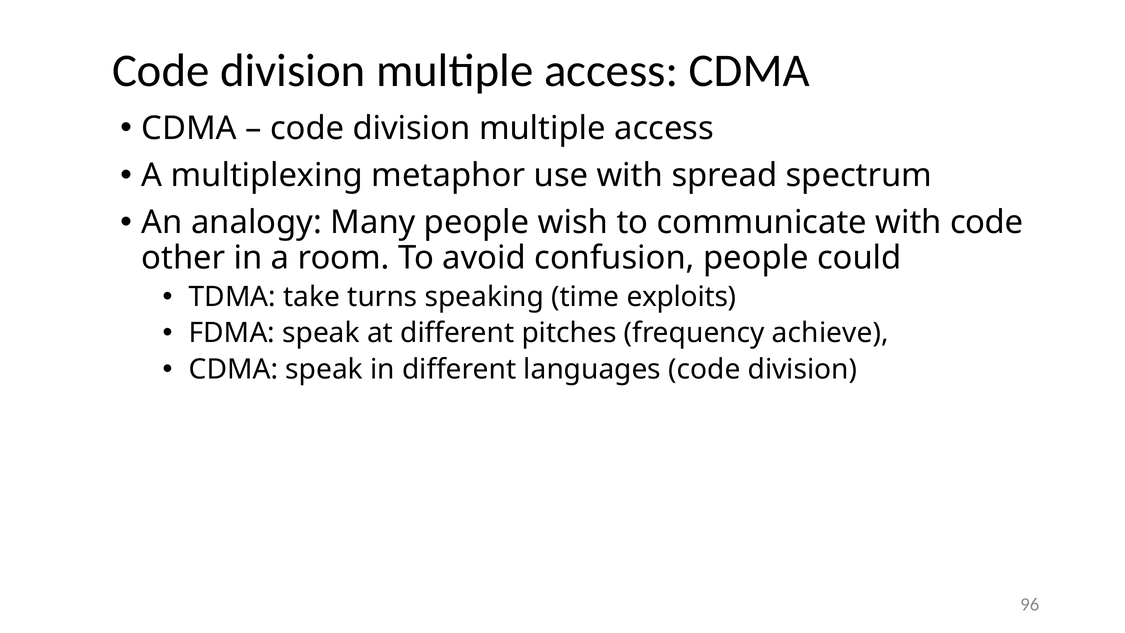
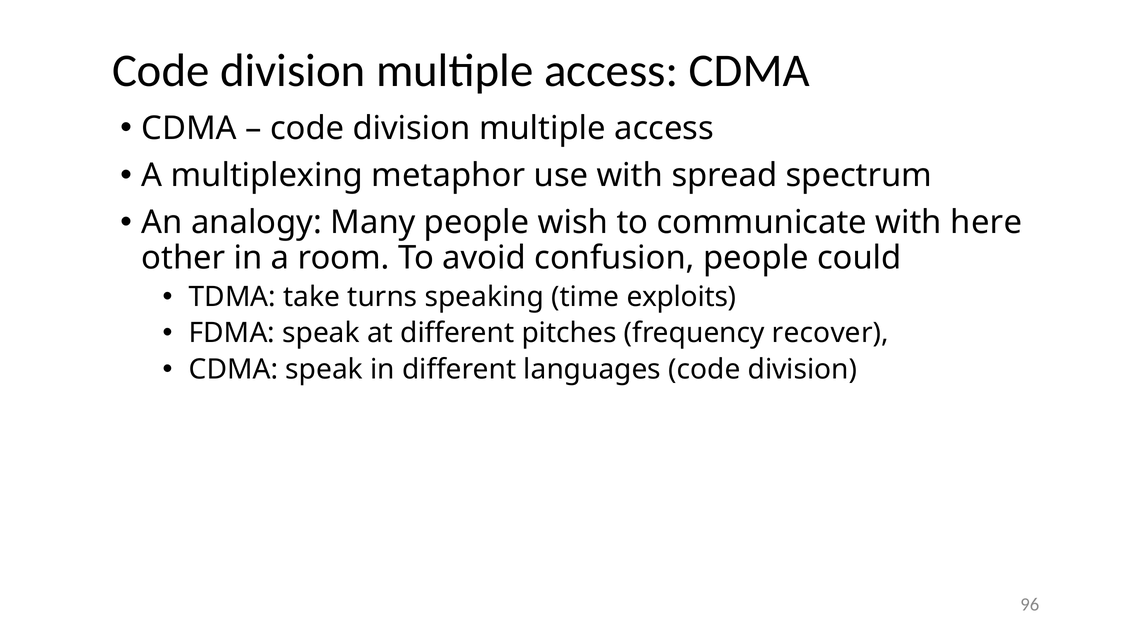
with code: code -> here
achieve: achieve -> recover
